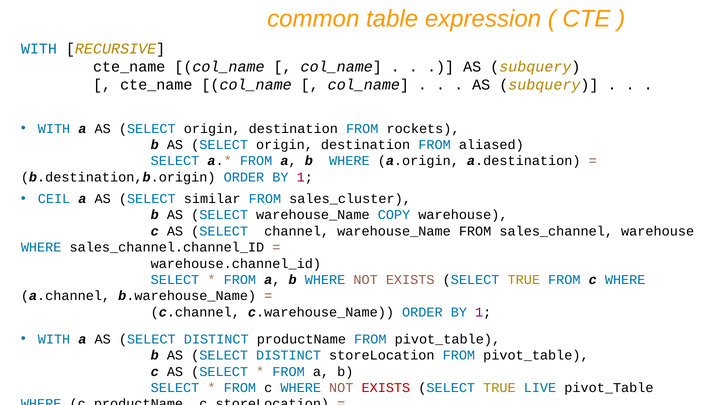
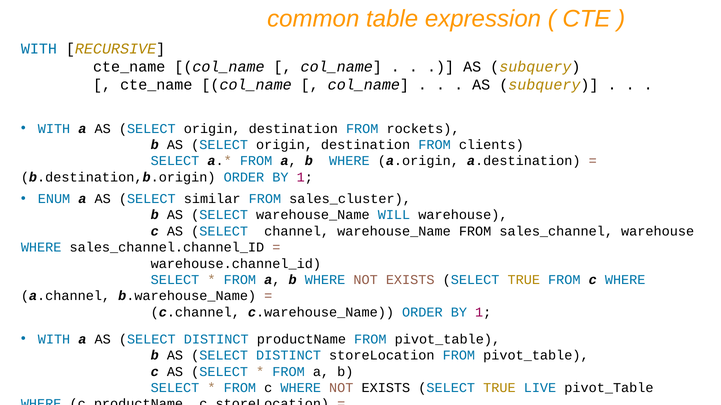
aliased: aliased -> clients
CEIL: CEIL -> ENUM
COPY: COPY -> WILL
EXISTS at (386, 388) colour: red -> black
